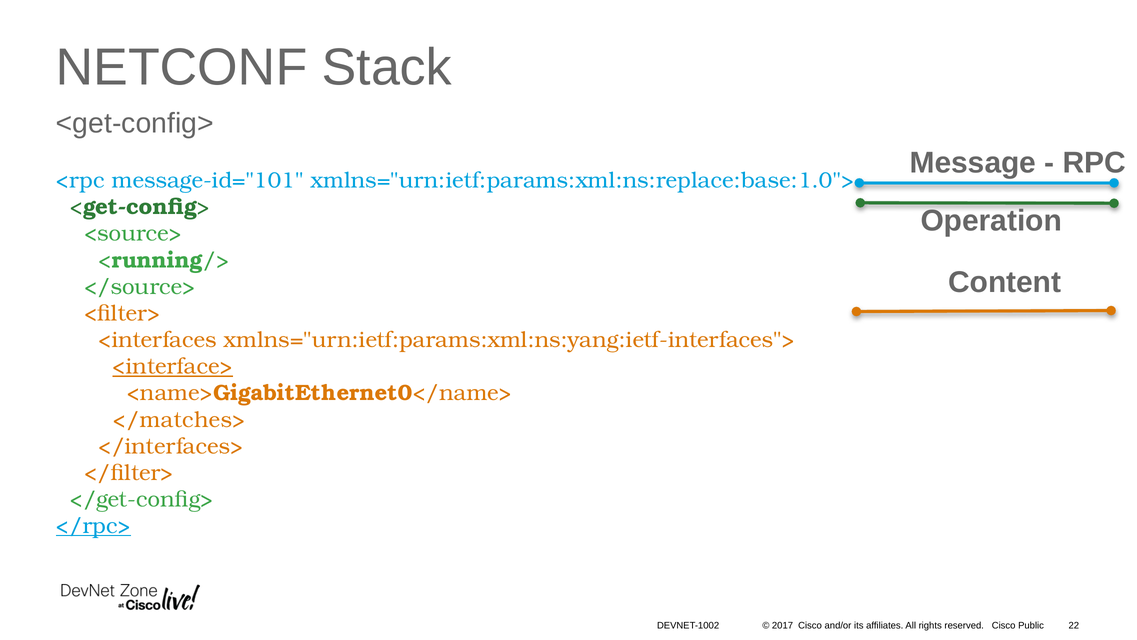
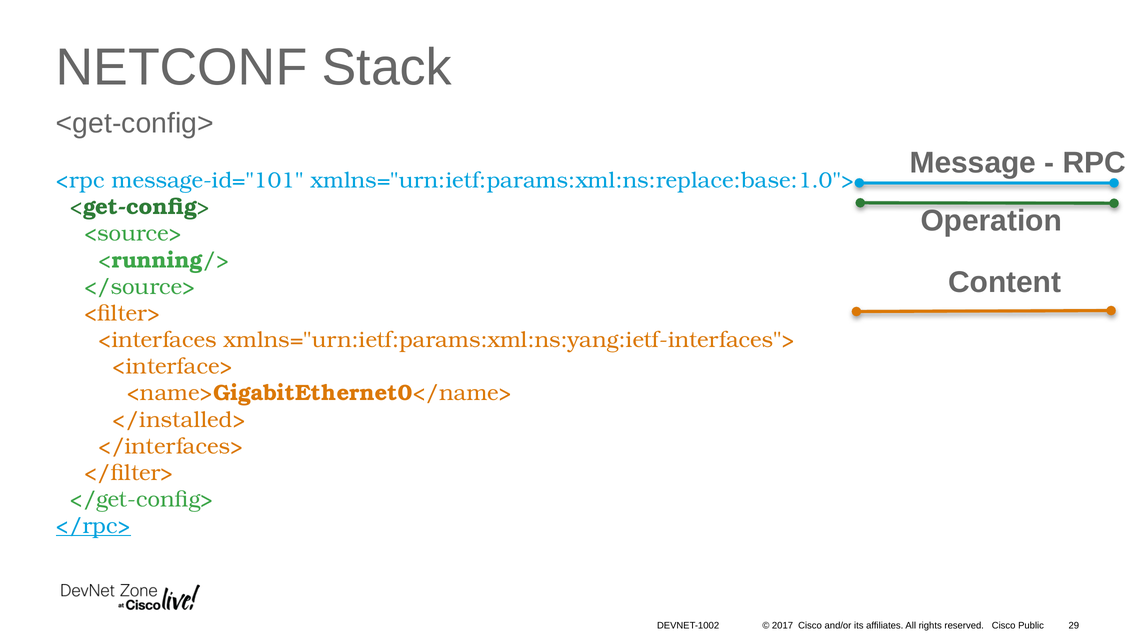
<interface> underline: present -> none
</matches>: </matches> -> </installed>
22: 22 -> 29
